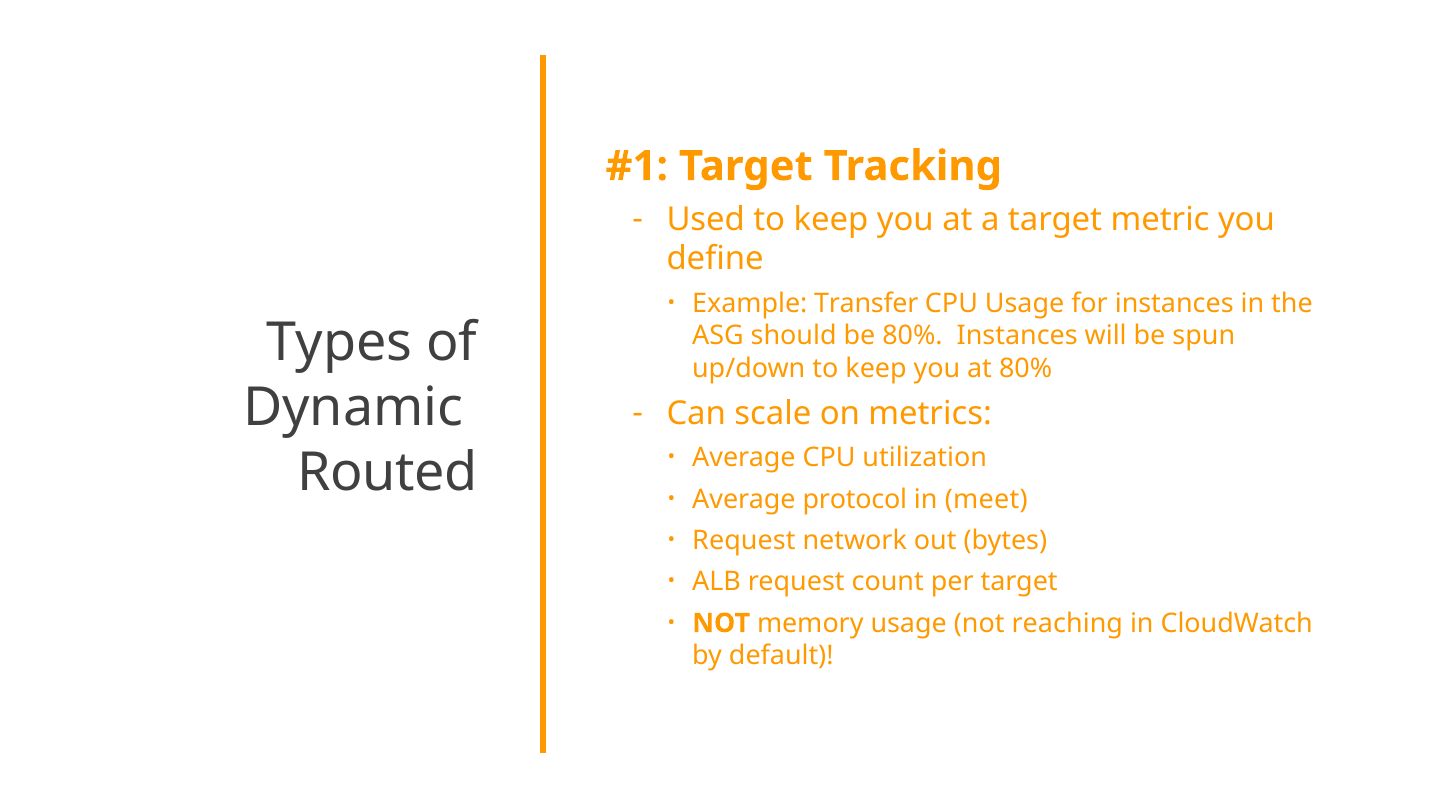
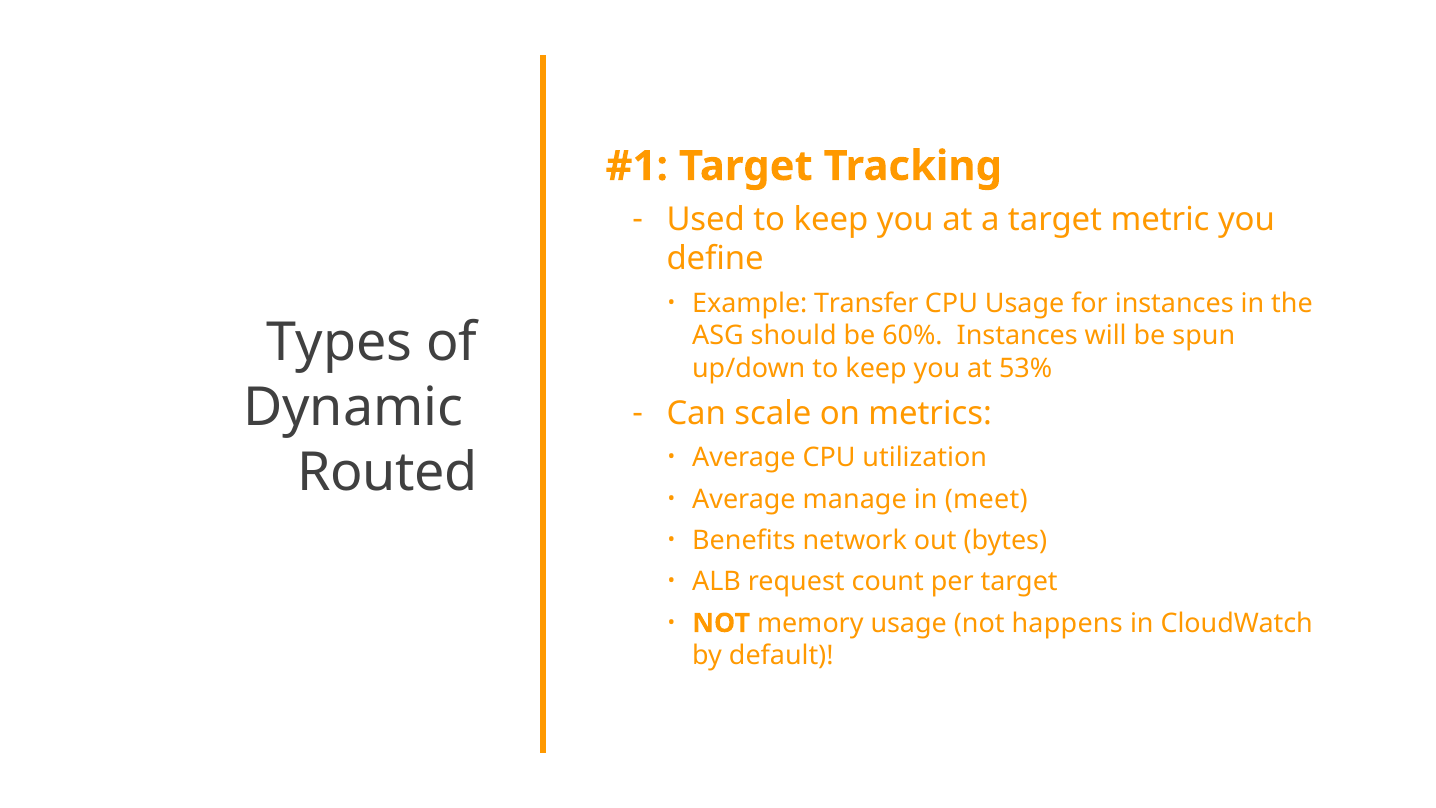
be 80%: 80% -> 60%
at 80%: 80% -> 53%
protocol: protocol -> manage
Request at (744, 540): Request -> Benefits
reaching: reaching -> happens
